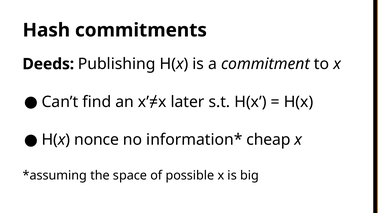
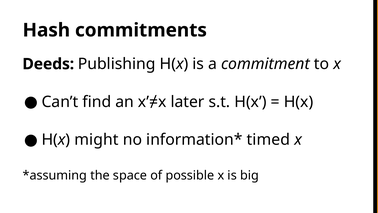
nonce: nonce -> might
cheap: cheap -> timed
